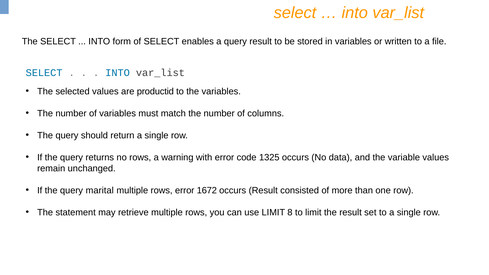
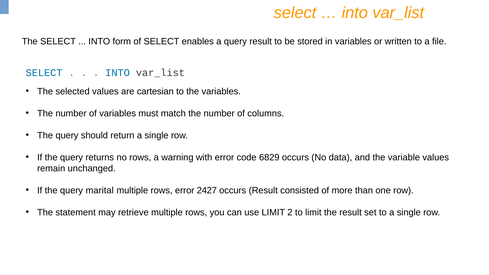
productid: productid -> cartesian
1325: 1325 -> 6829
1672: 1672 -> 2427
8: 8 -> 2
